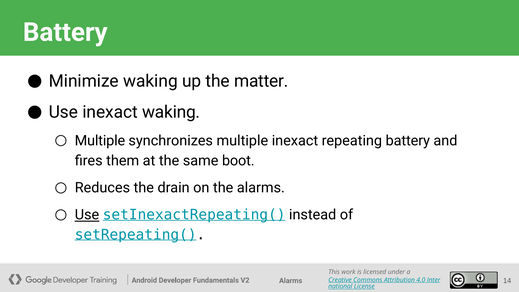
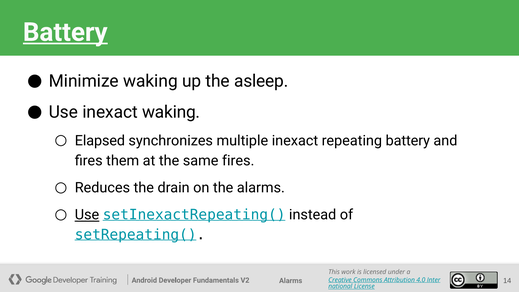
Battery at (65, 32) underline: none -> present
matter: matter -> asleep
Multiple at (100, 141): Multiple -> Elapsed
same boot: boot -> fires
